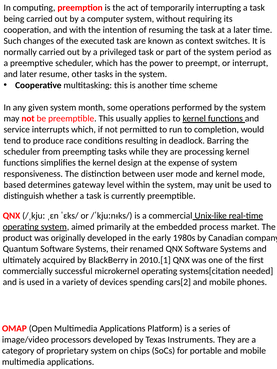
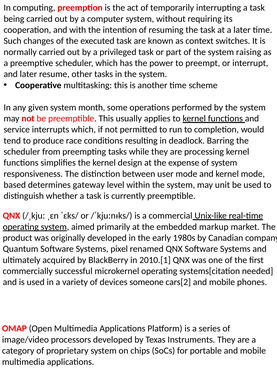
period: period -> raising
process: process -> markup
their: their -> pixel
spending: spending -> someone
